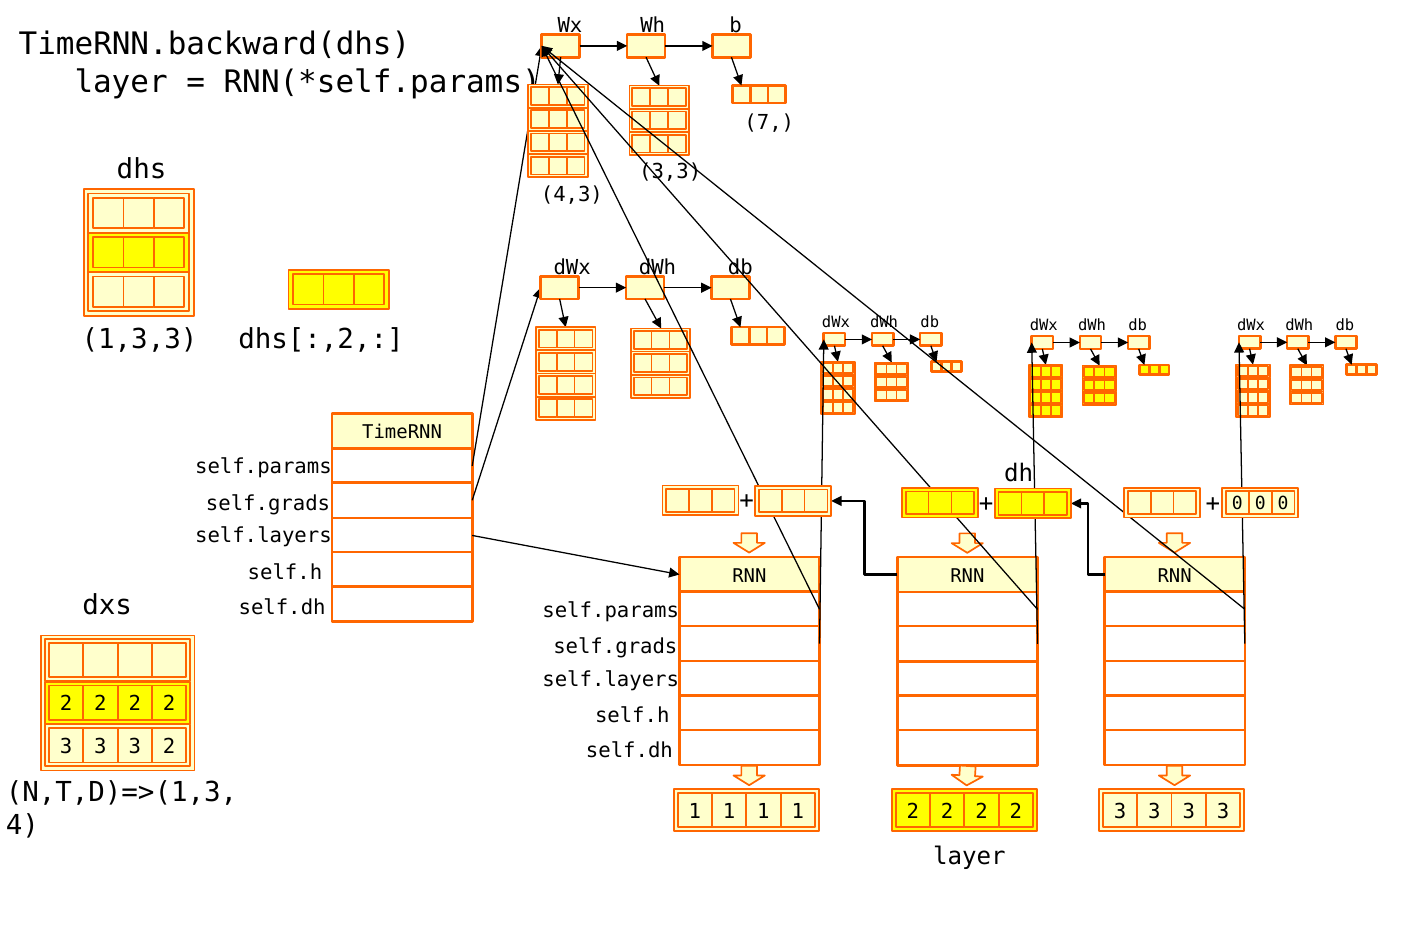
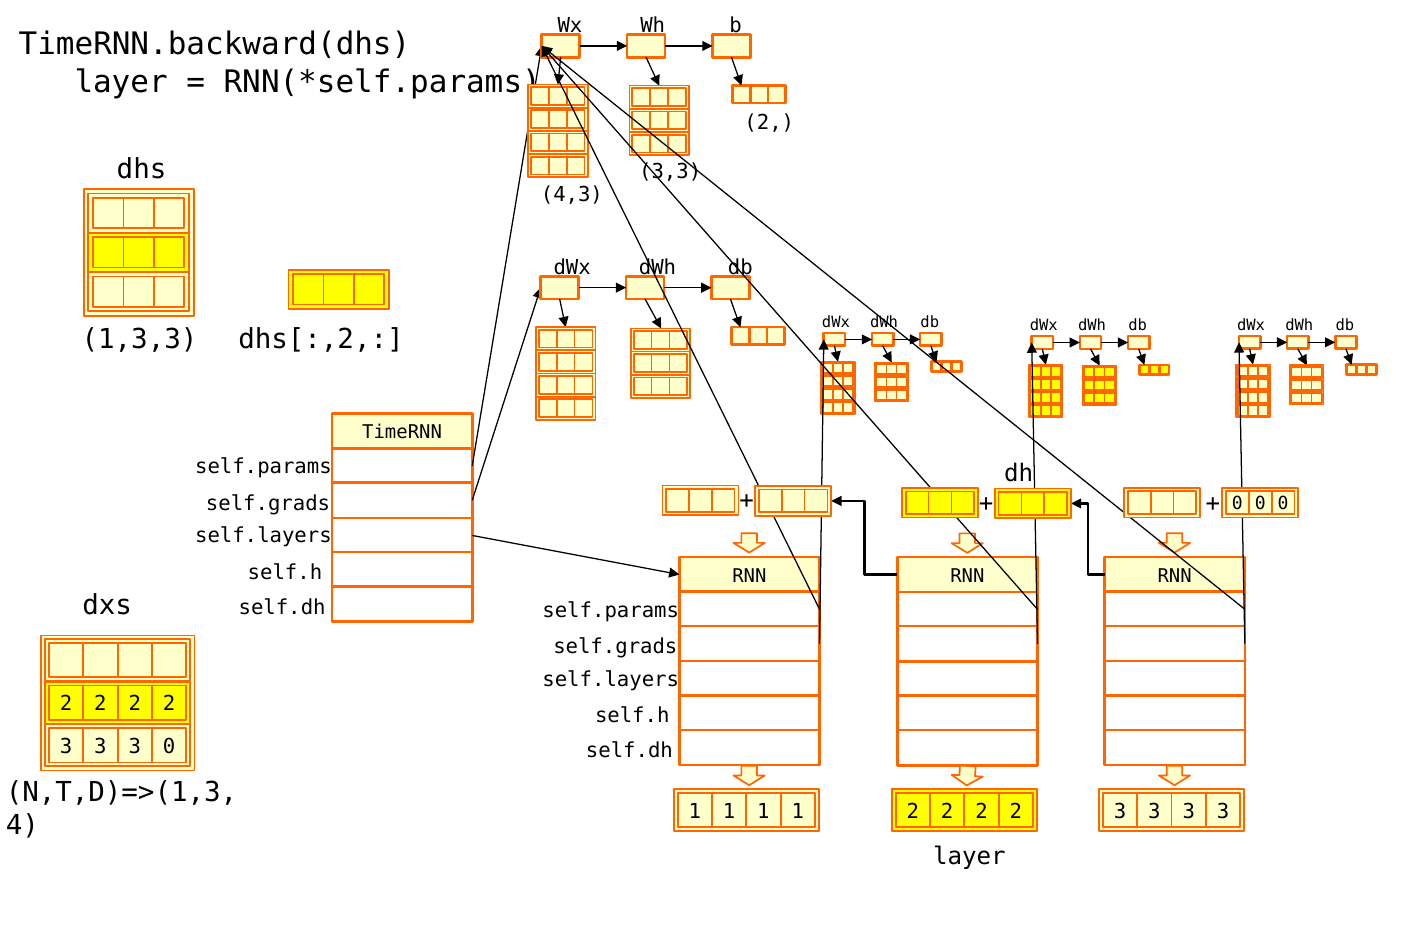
7 at (769, 122): 7 -> 2
3 2: 2 -> 0
